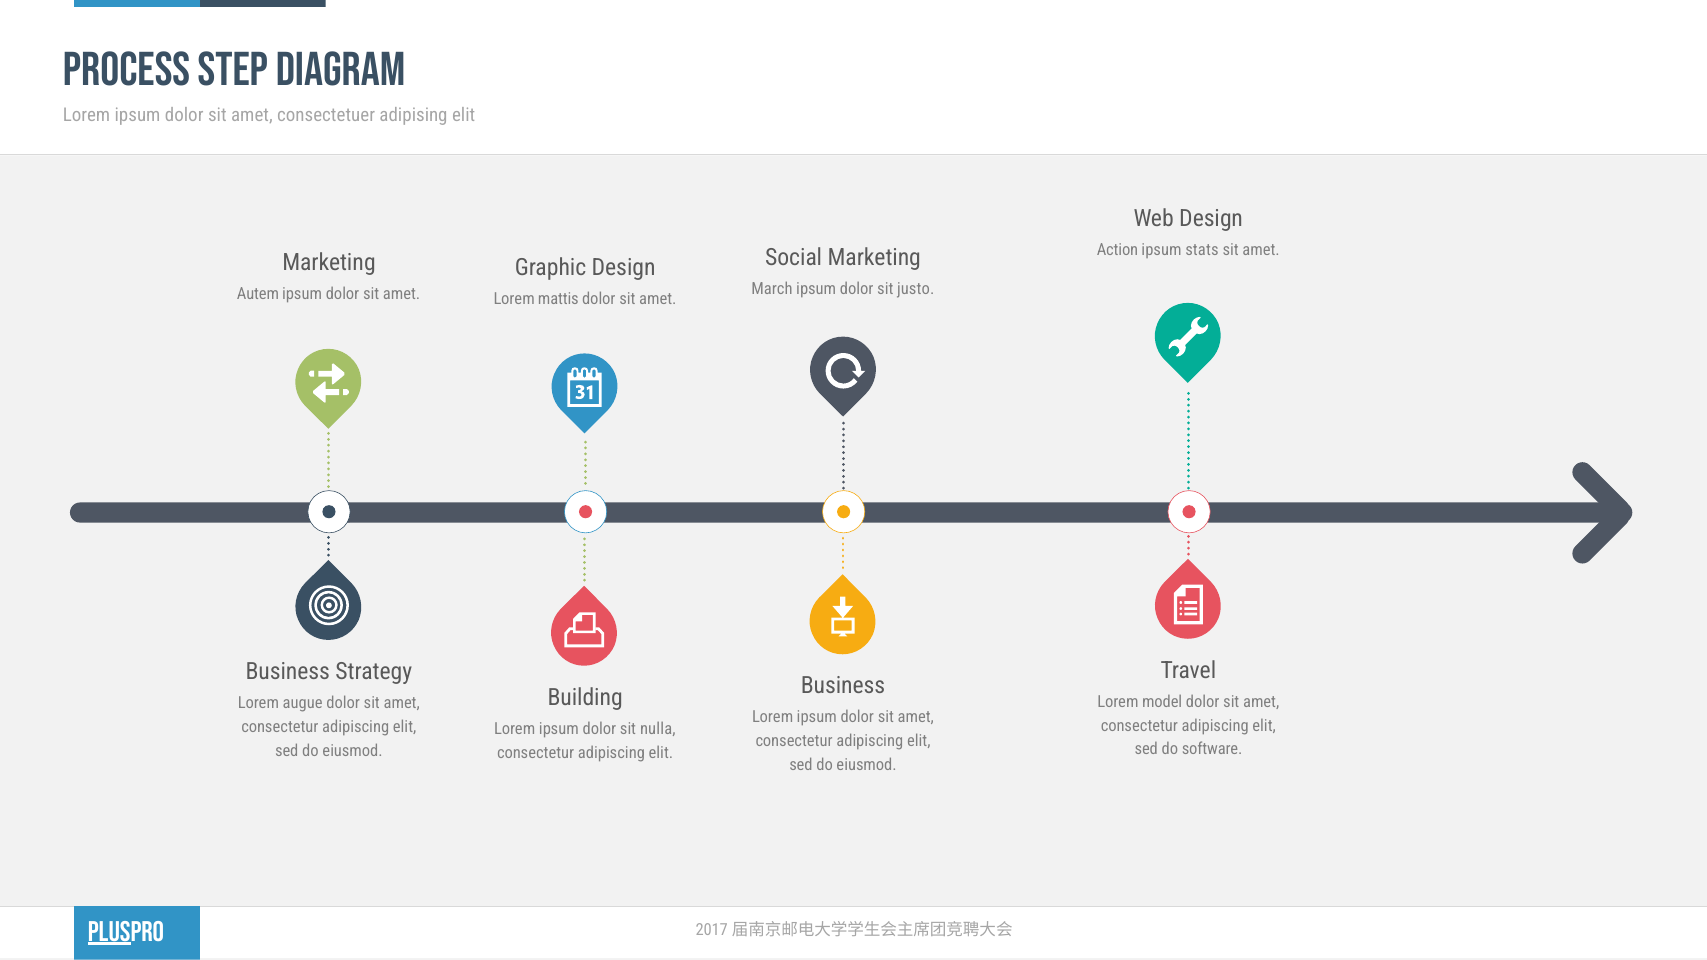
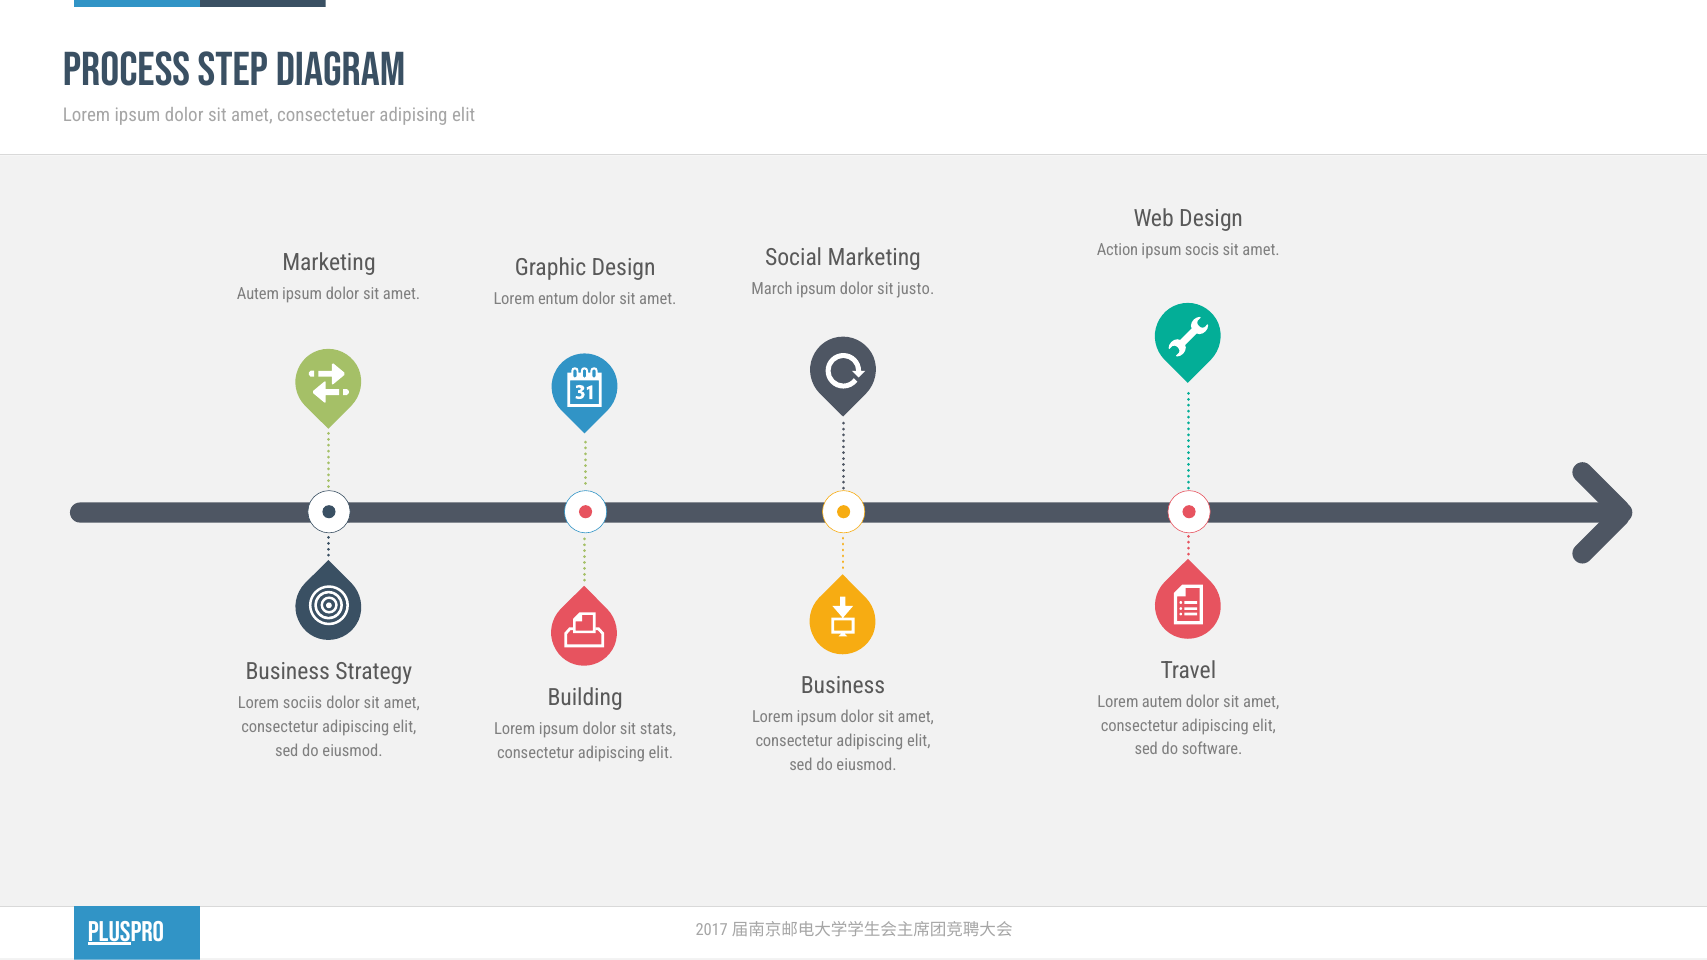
stats: stats -> socis
mattis: mattis -> entum
Lorem model: model -> autem
augue: augue -> sociis
nulla: nulla -> stats
